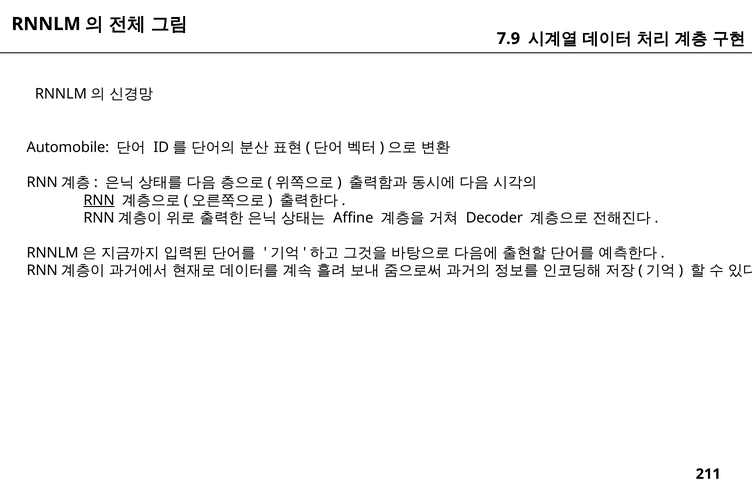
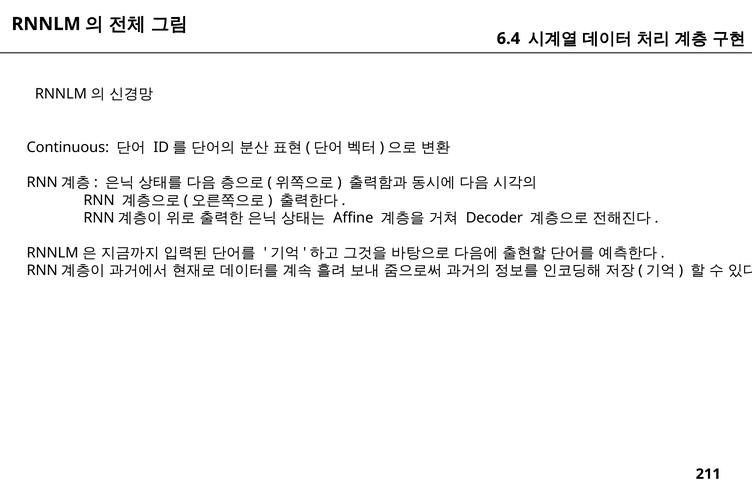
7.9: 7.9 -> 6.4
Automobile: Automobile -> Continuous
RNN underline: present -> none
